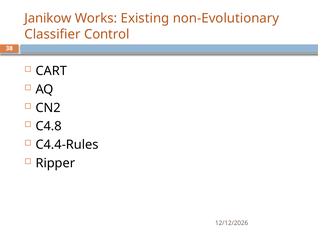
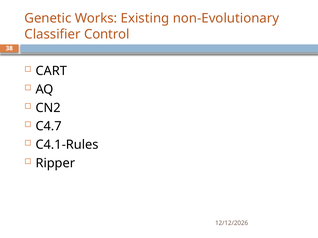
Janikow: Janikow -> Genetic
C4.8: C4.8 -> C4.7
C4.4-Rules: C4.4-Rules -> C4.1-Rules
